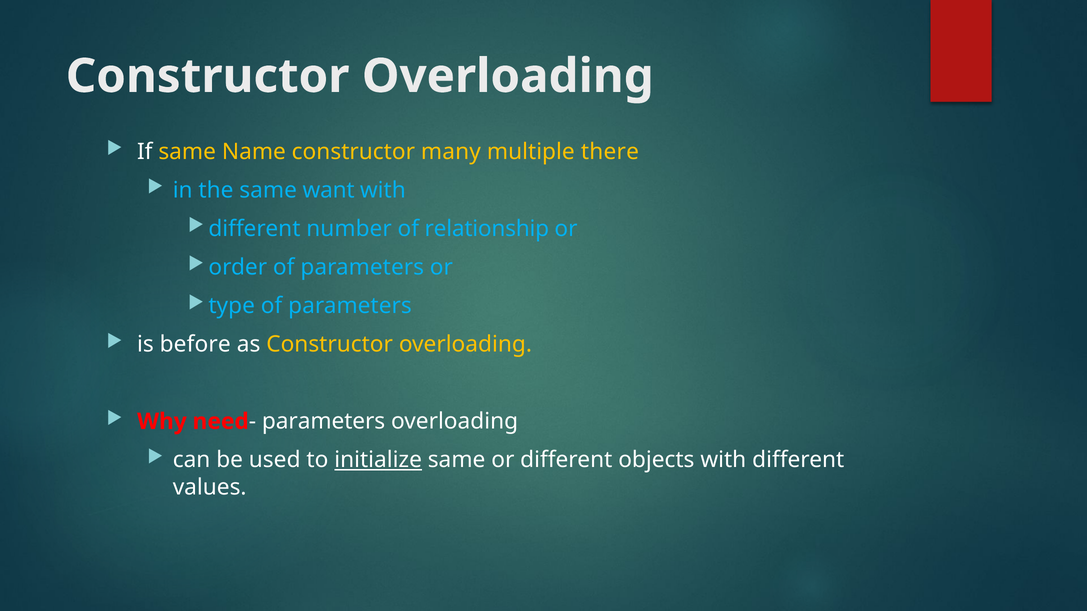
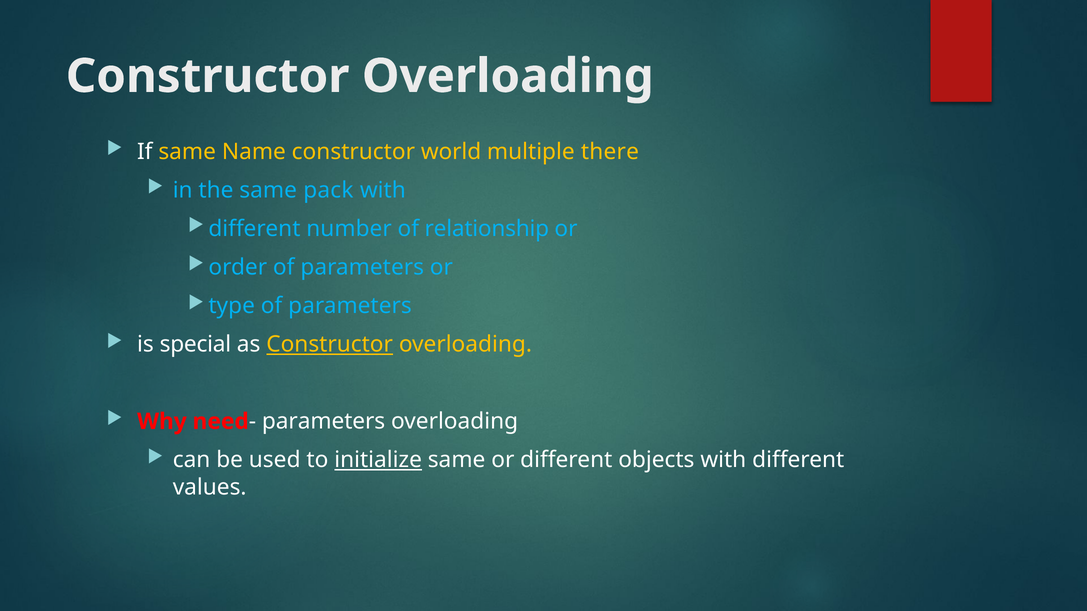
many: many -> world
want: want -> pack
before: before -> special
Constructor at (330, 345) underline: none -> present
